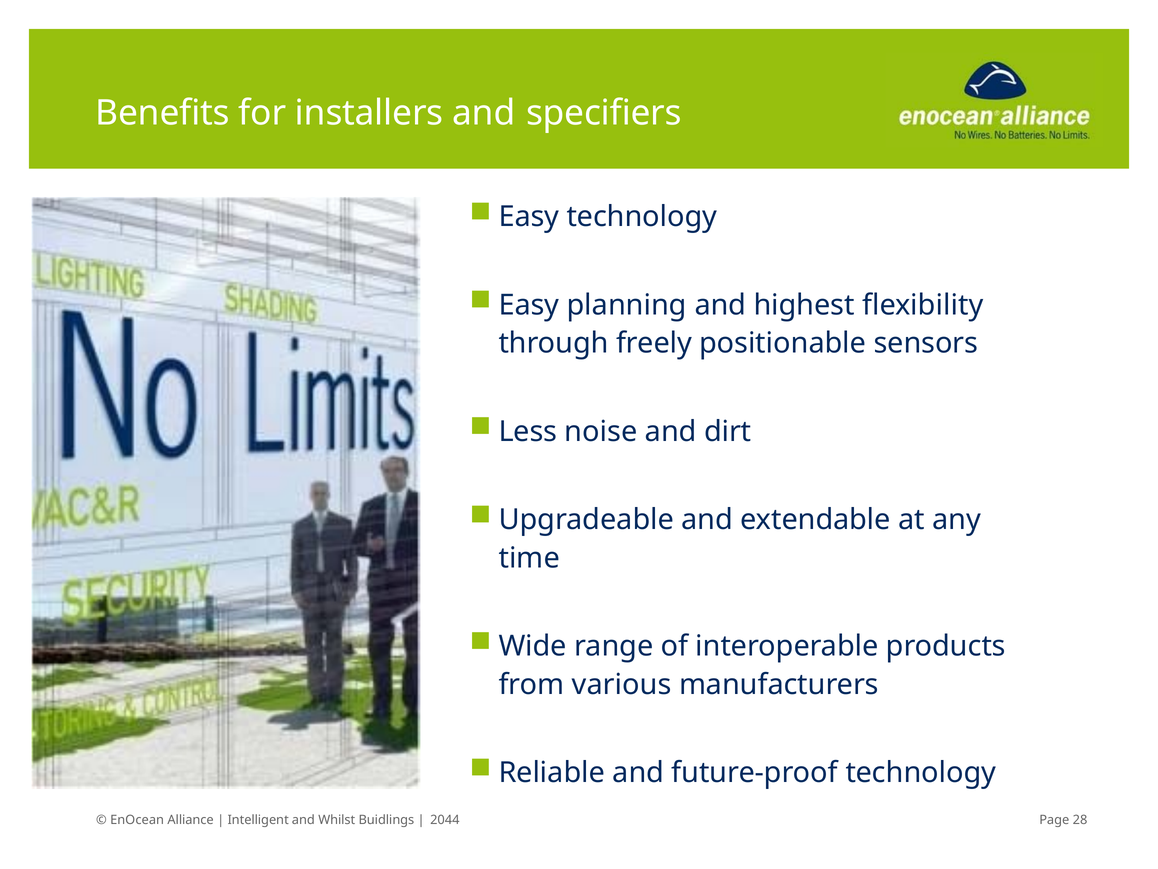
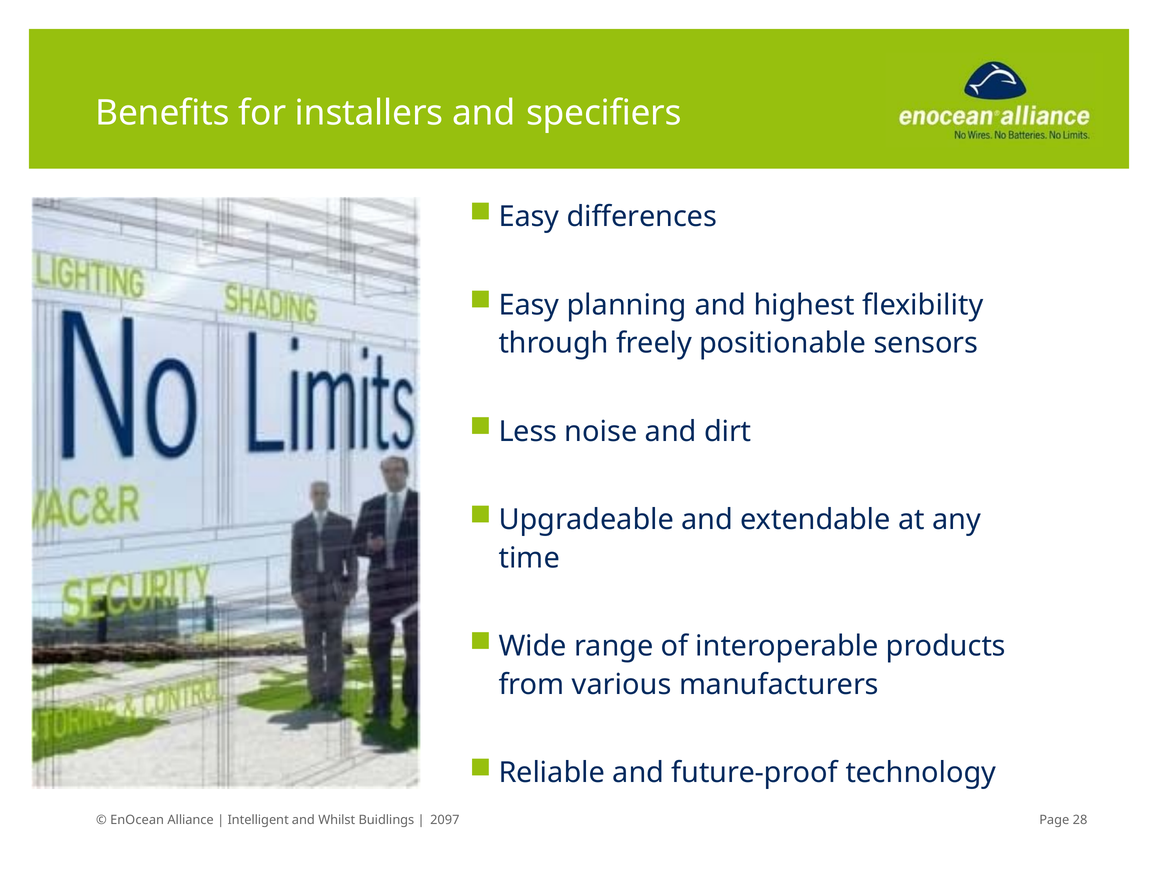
Easy technology: technology -> differences
2044: 2044 -> 2097
